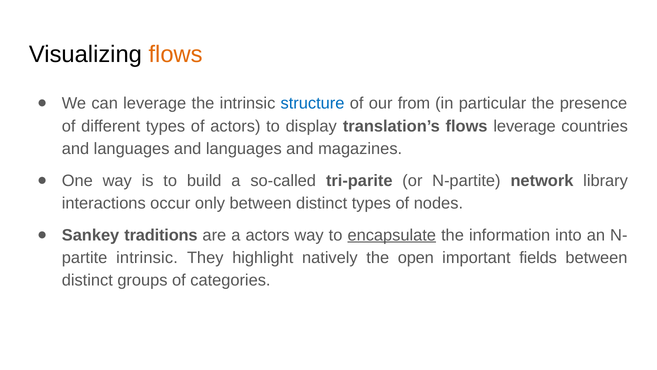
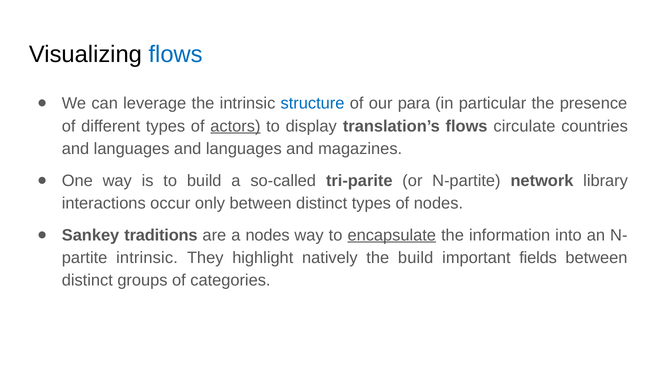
flows at (176, 54) colour: orange -> blue
from: from -> para
actors at (235, 126) underline: none -> present
flows leverage: leverage -> circulate
a actors: actors -> nodes
the open: open -> build
